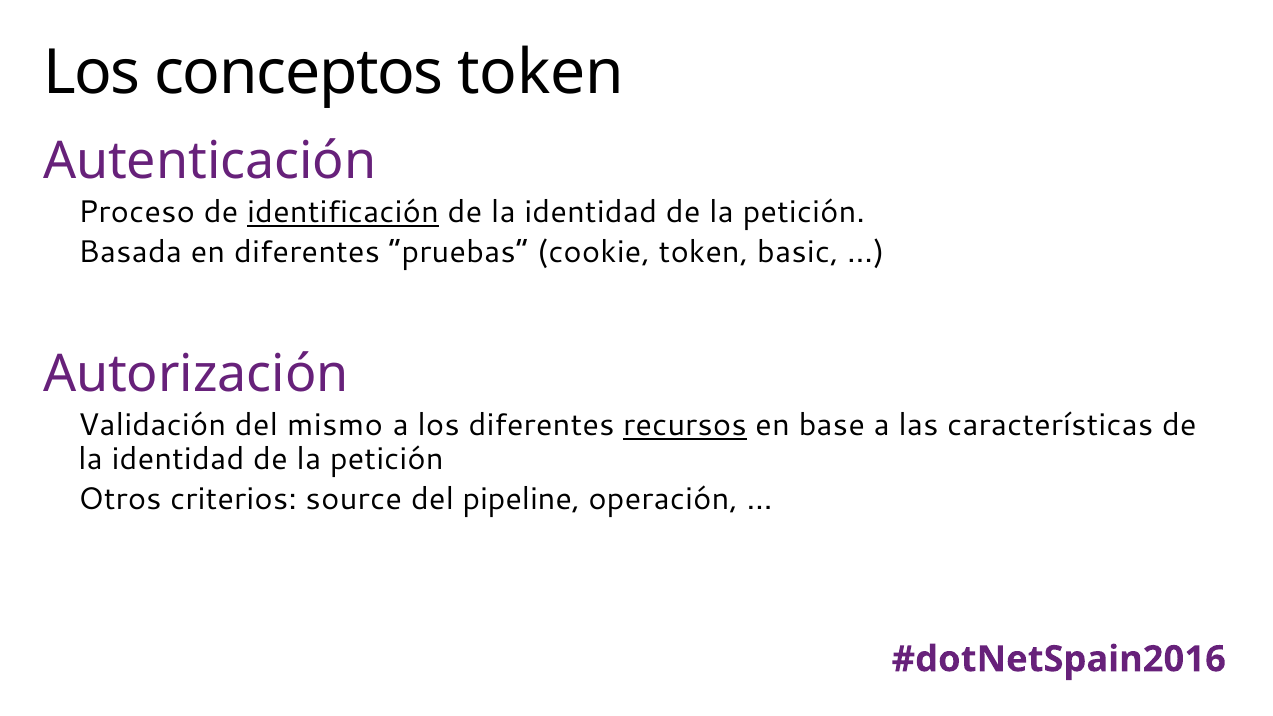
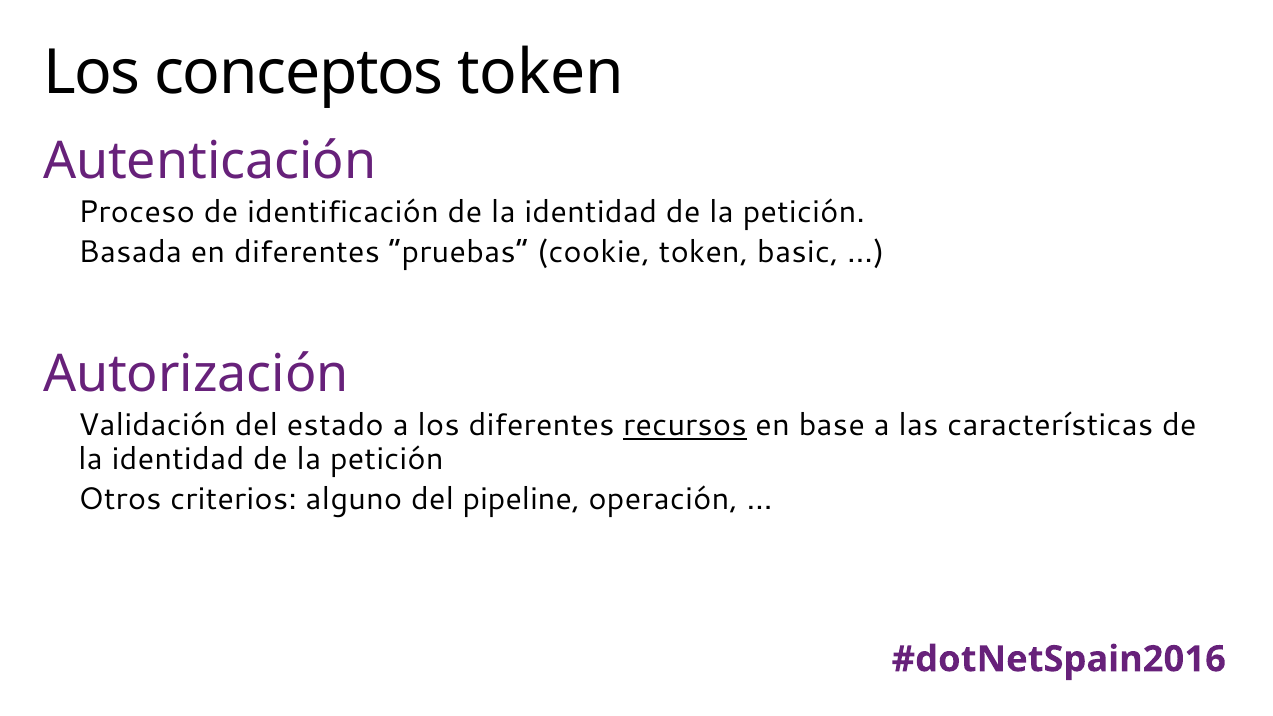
identificación underline: present -> none
mismo: mismo -> estado
source: source -> alguno
